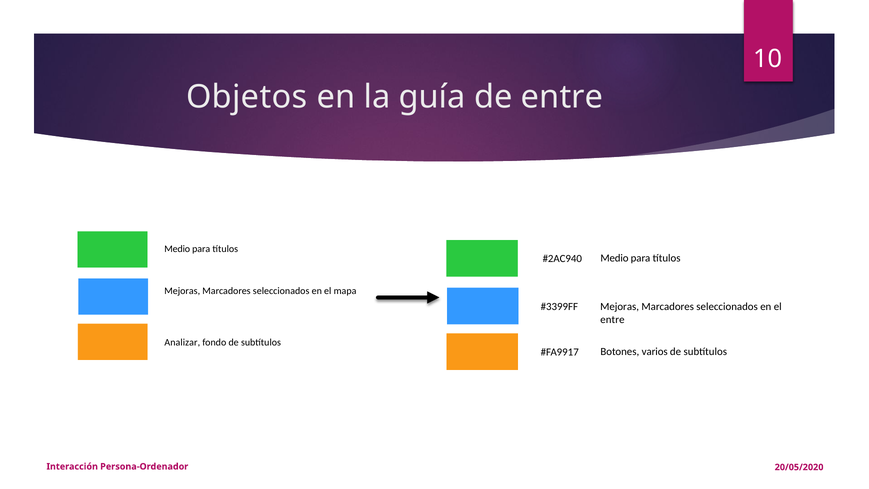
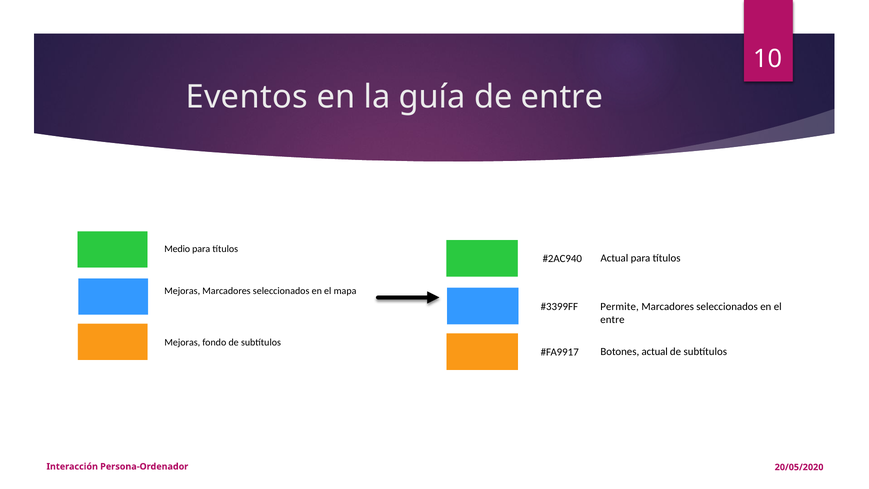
Objetos: Objetos -> Eventos
Medio at (614, 258): Medio -> Actual
Mejoras at (620, 306): Mejoras -> Permite
Analizar at (182, 342): Analizar -> Mejoras
Botones varios: varios -> actual
